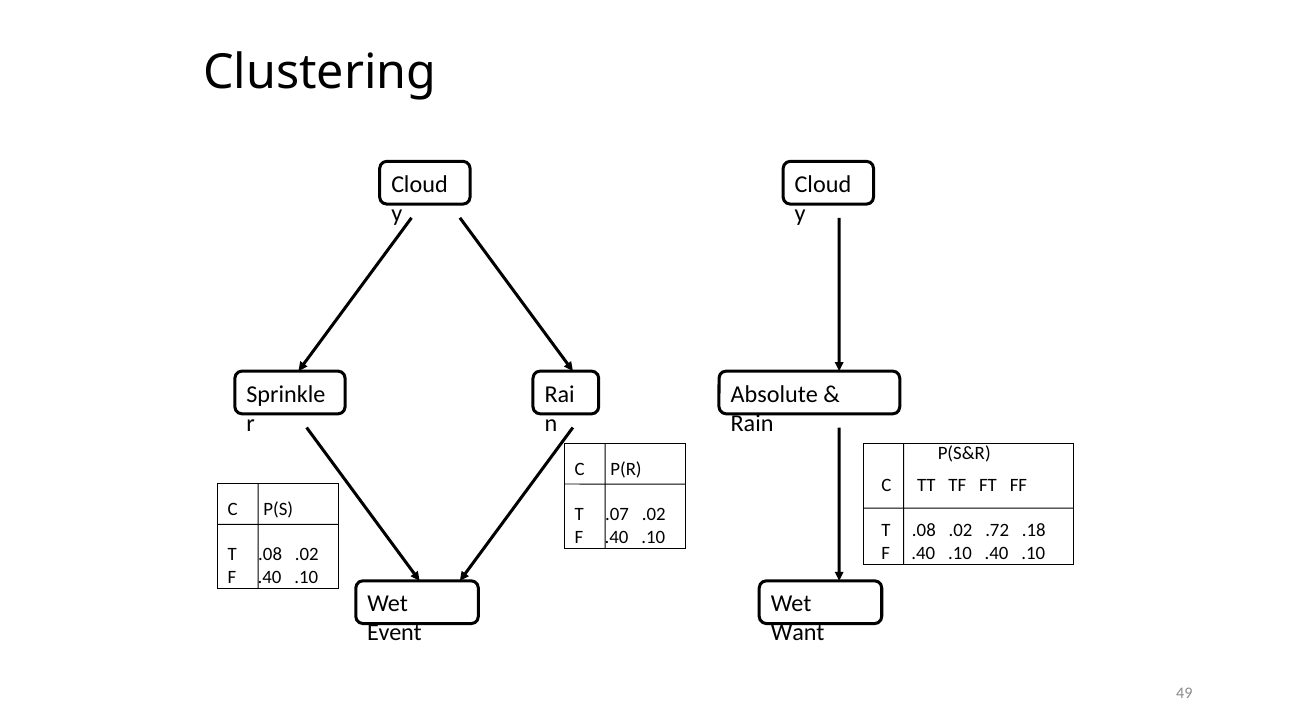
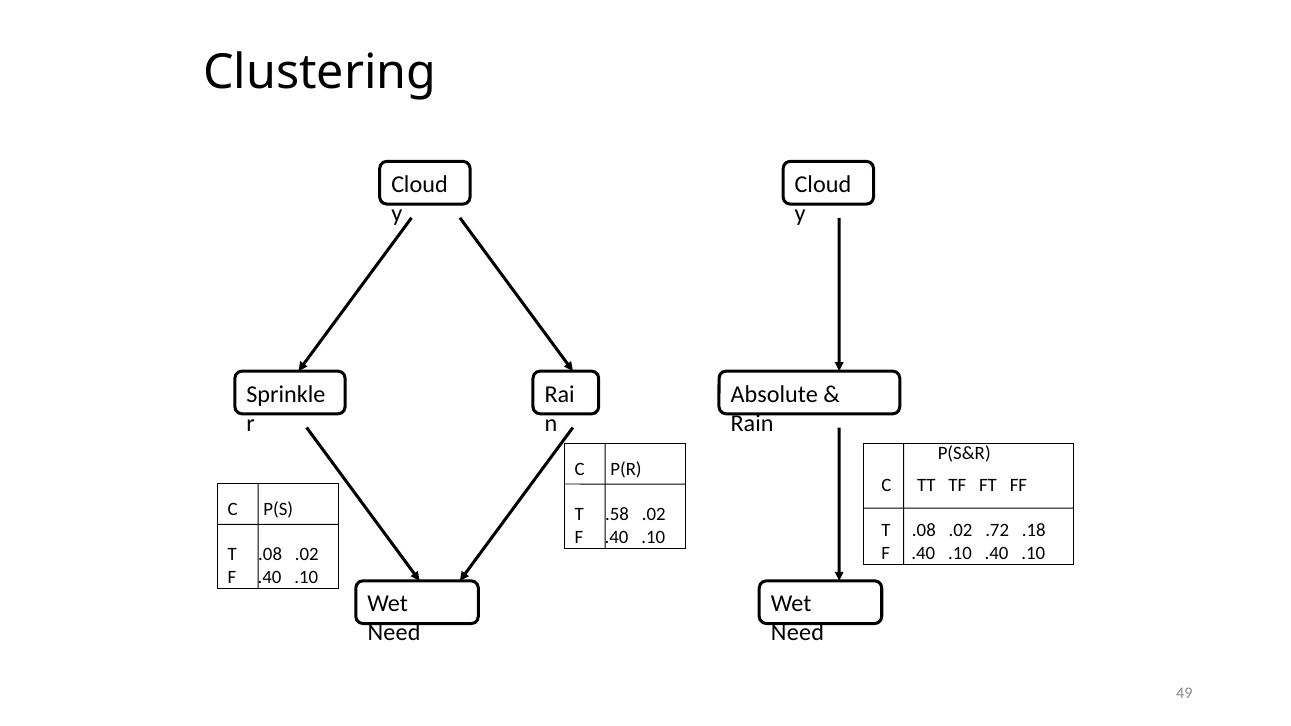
.07: .07 -> .58
Event at (394, 633): Event -> Need
Want at (798, 633): Want -> Need
